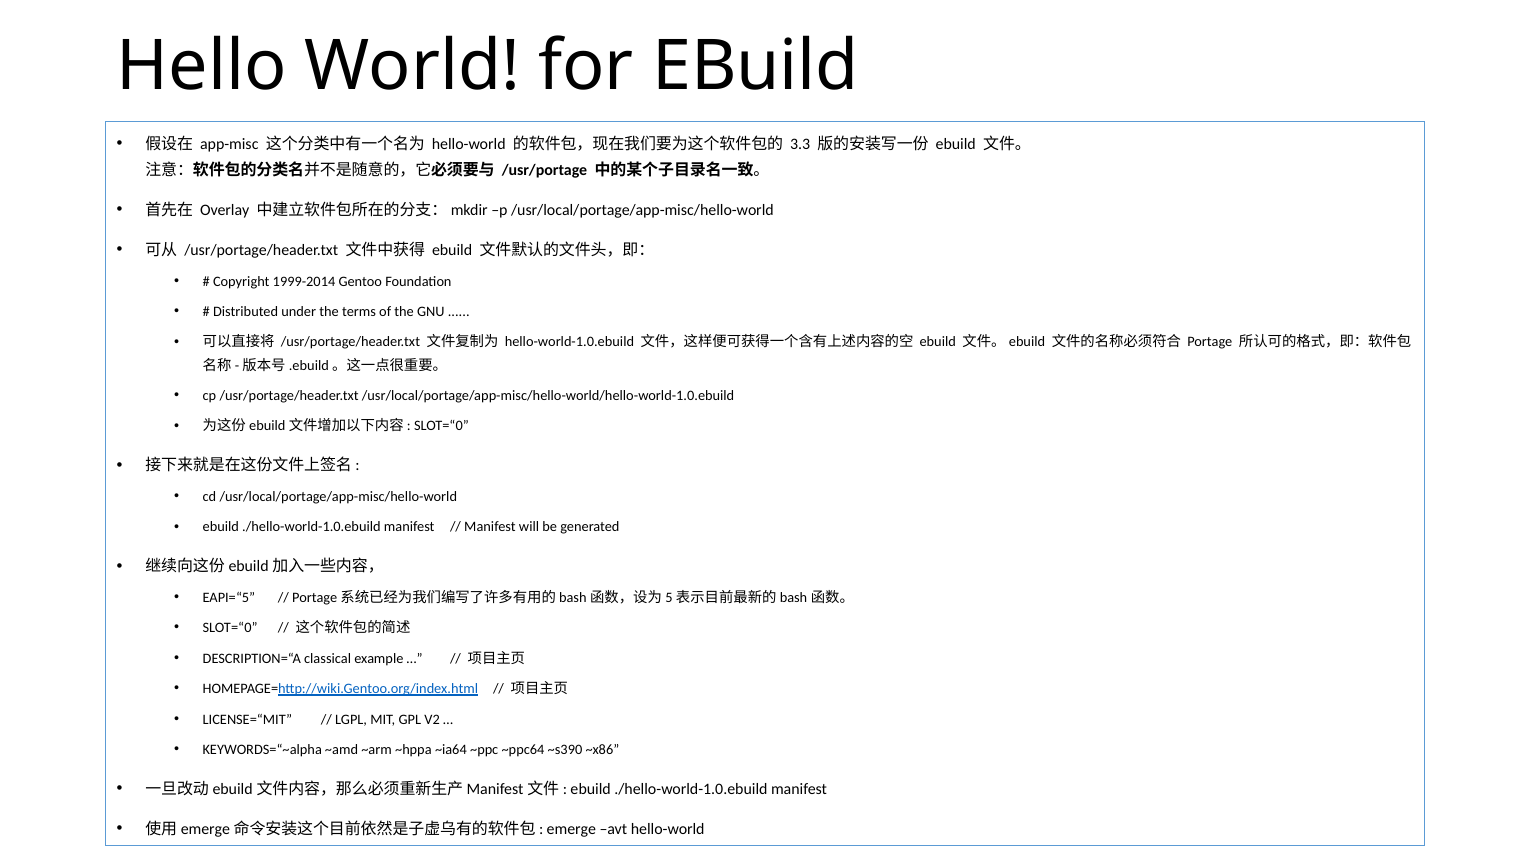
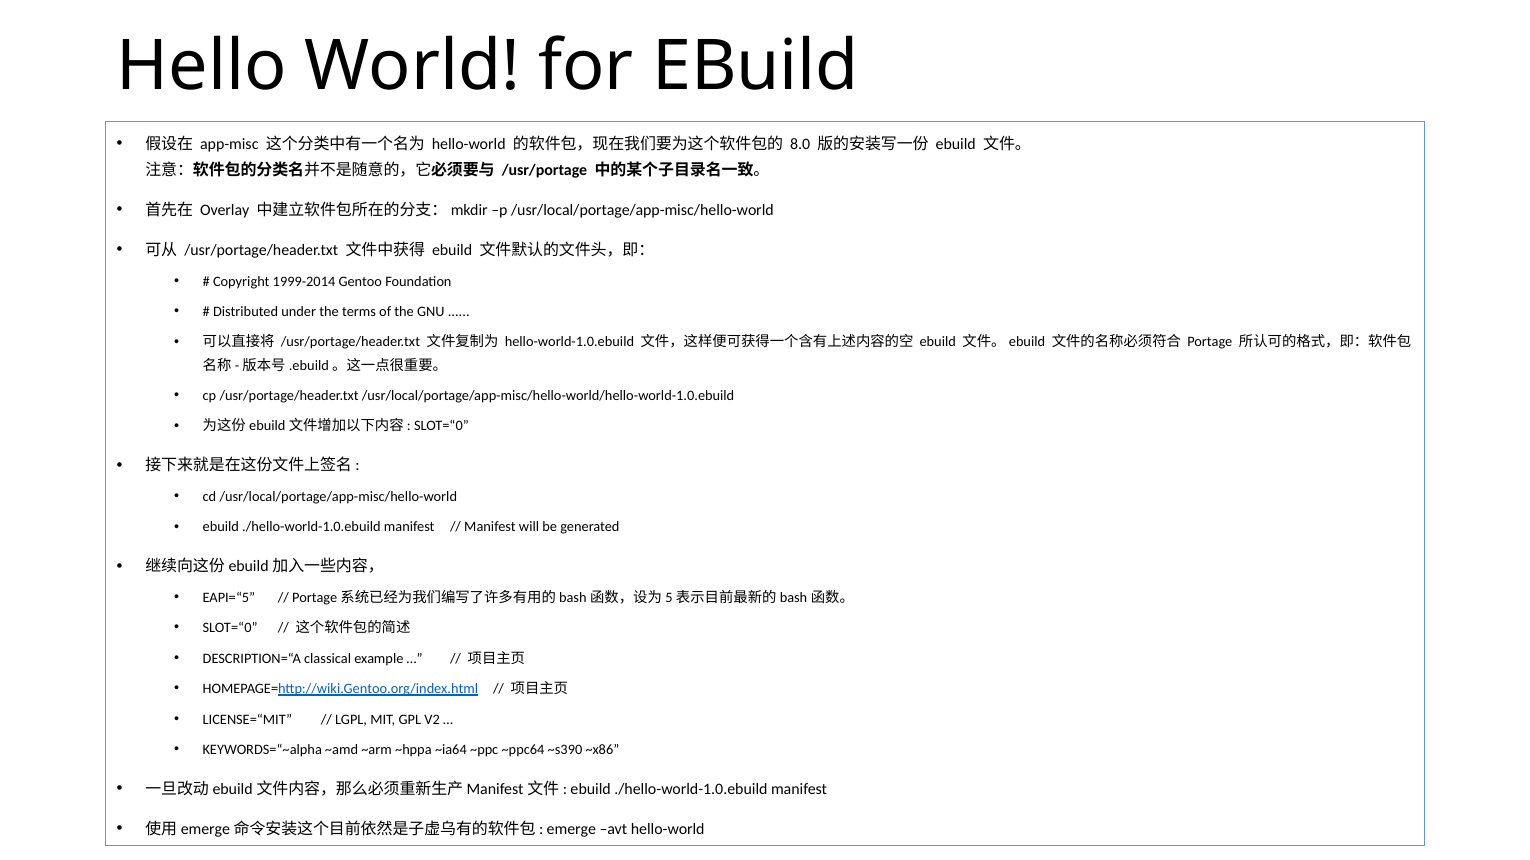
3.3: 3.3 -> 8.0
